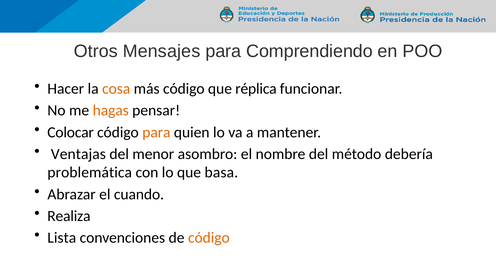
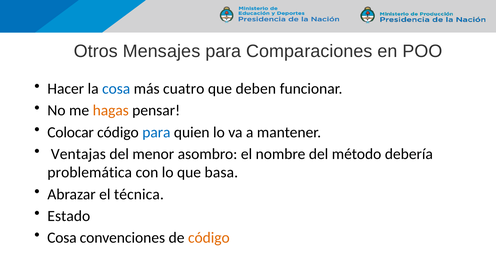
Comprendiendo: Comprendiendo -> Comparaciones
cosa at (116, 89) colour: orange -> blue
más código: código -> cuatro
réplica: réplica -> deben
para at (156, 132) colour: orange -> blue
cuando: cuando -> técnica
Realiza: Realiza -> Estado
Lista at (62, 238): Lista -> Cosa
